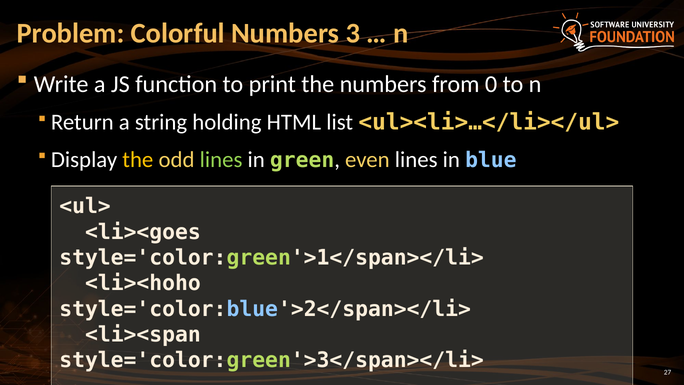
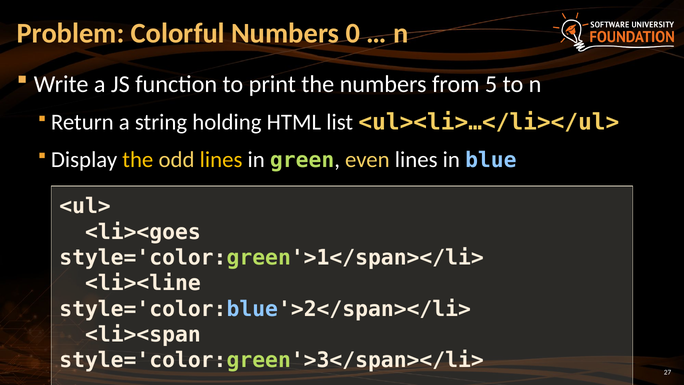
3: 3 -> 0
0: 0 -> 5
lines at (221, 160) colour: light green -> yellow
<li><hoho: <li><hoho -> <li><line
